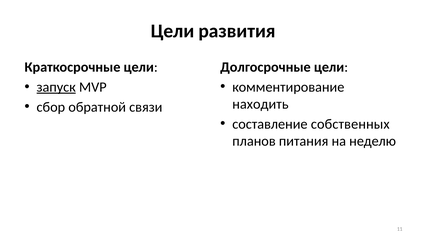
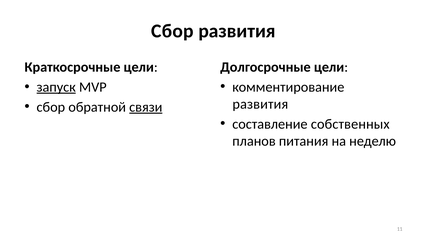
Цели at (173, 31): Цели -> Сбор
находить at (260, 104): находить -> развития
связи underline: none -> present
